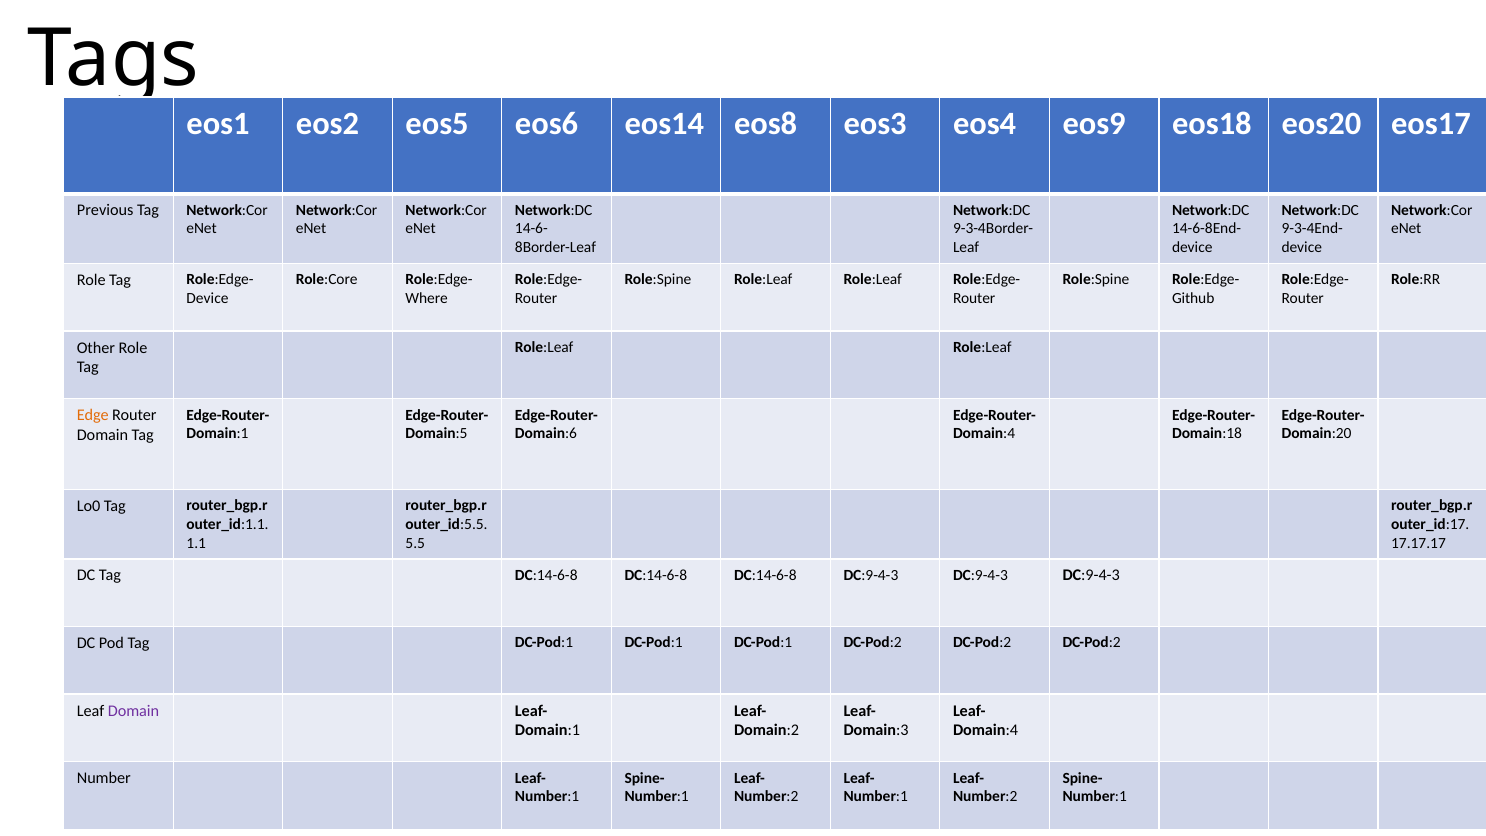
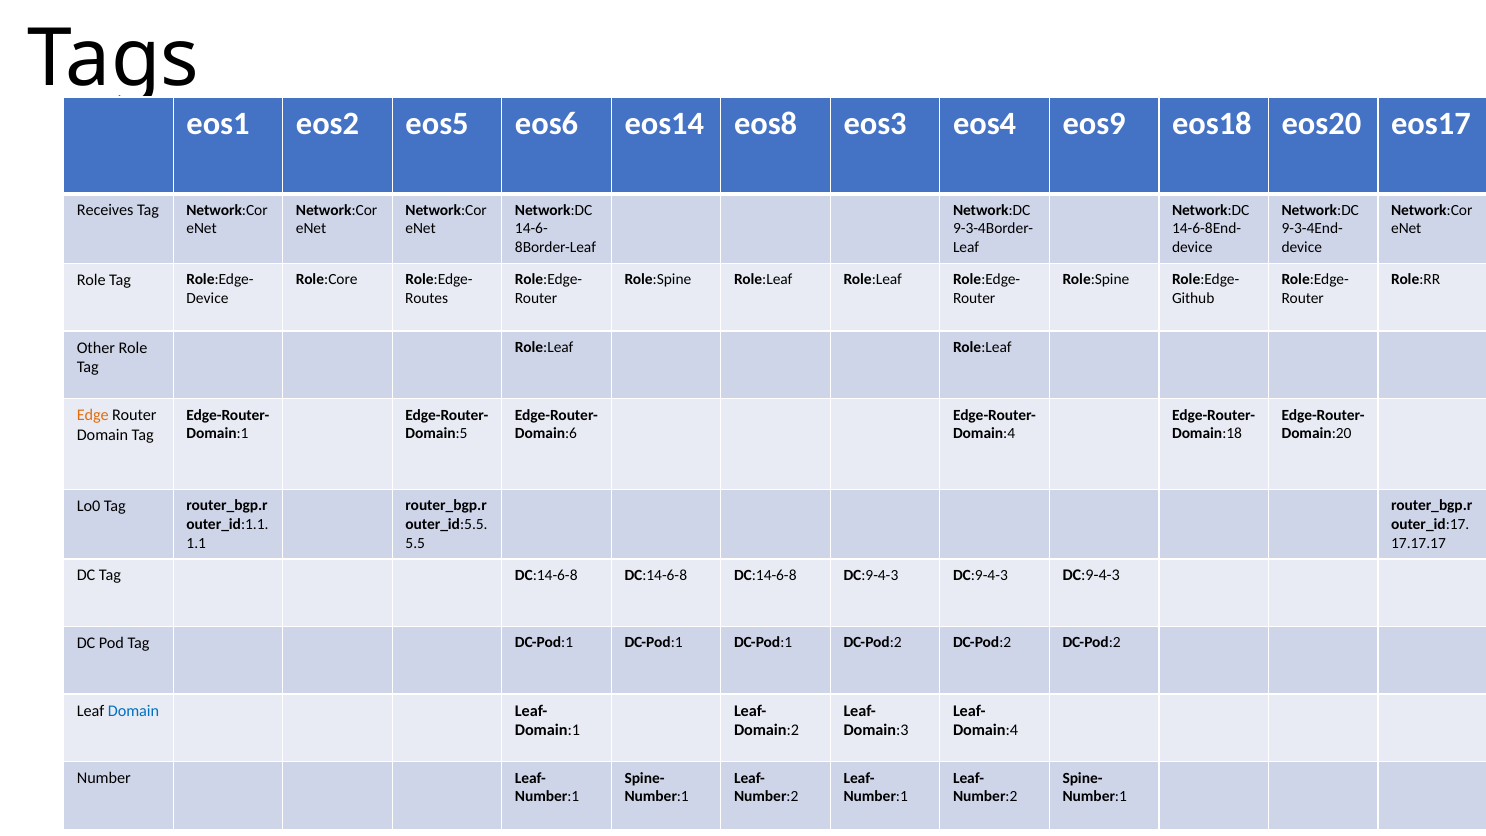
Previous: Previous -> Receives
Where: Where -> Routes
Domain at (133, 711) colour: purple -> blue
